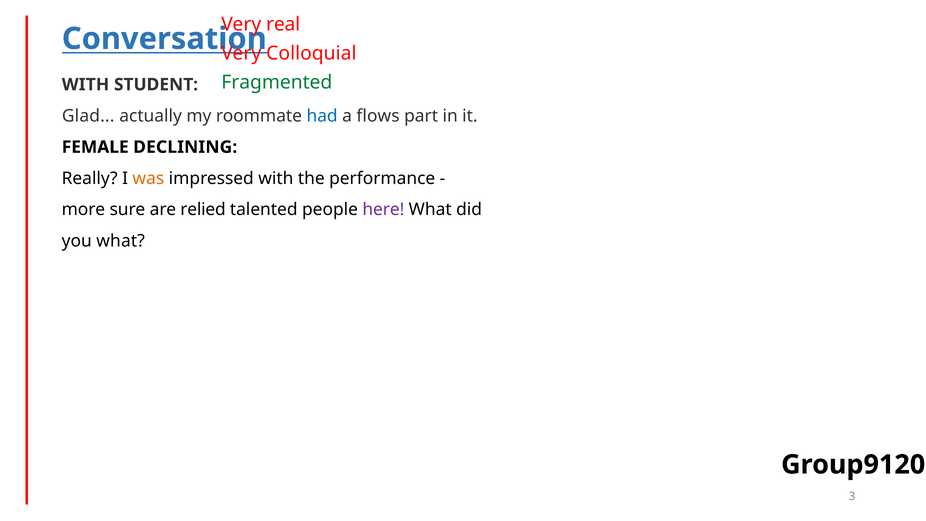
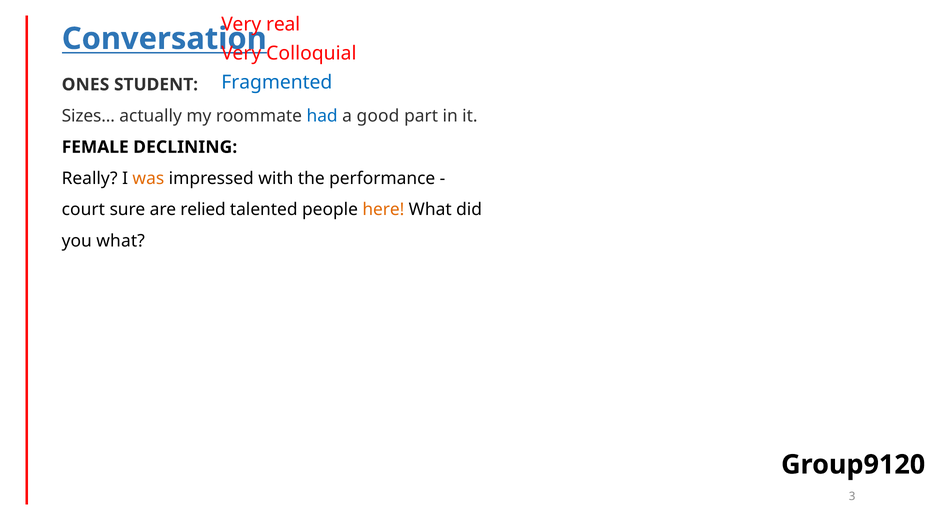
Fragmented colour: green -> blue
WITH at (86, 85): WITH -> ONES
Glad: Glad -> Sizes
flows: flows -> good
more: more -> court
here colour: purple -> orange
